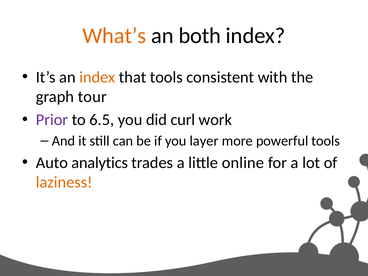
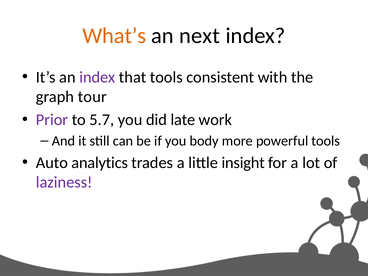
both: both -> next
index at (97, 77) colour: orange -> purple
6.5: 6.5 -> 5.7
curl: curl -> late
layer: layer -> body
online: online -> insight
laziness colour: orange -> purple
